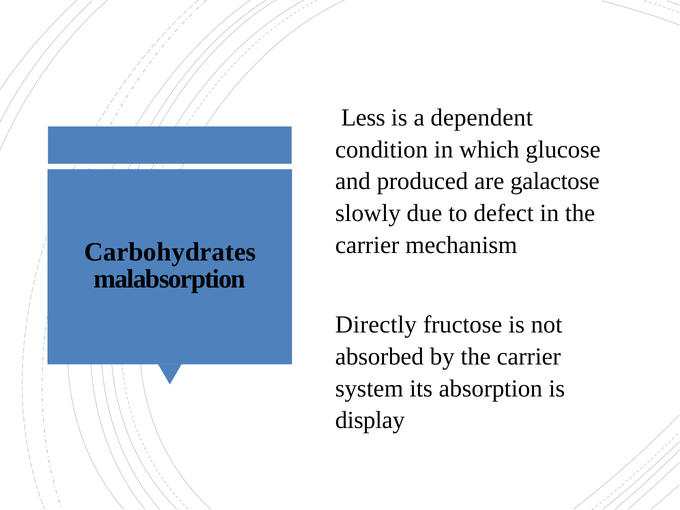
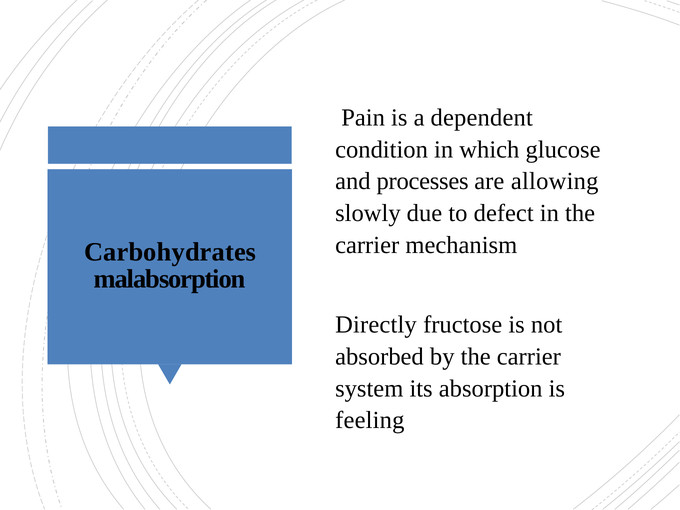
Less: Less -> Pain
produced: produced -> processes
galactose: galactose -> allowing
display: display -> feeling
